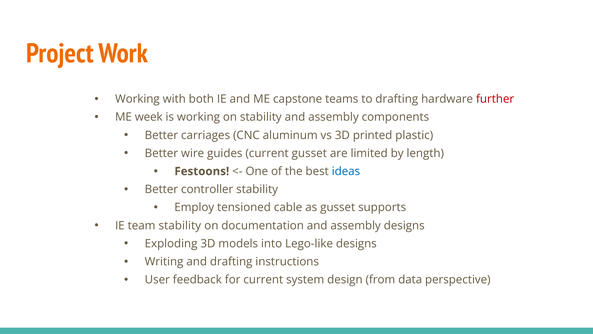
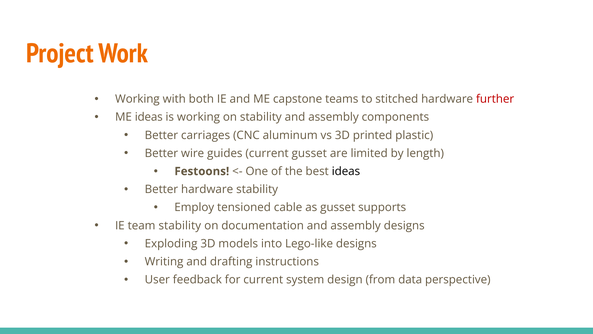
to drafting: drafting -> stitched
ME week: week -> ideas
ideas at (346, 171) colour: blue -> black
Better controller: controller -> hardware
